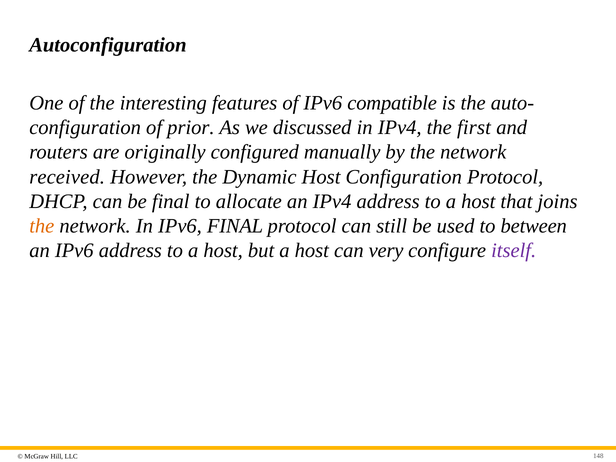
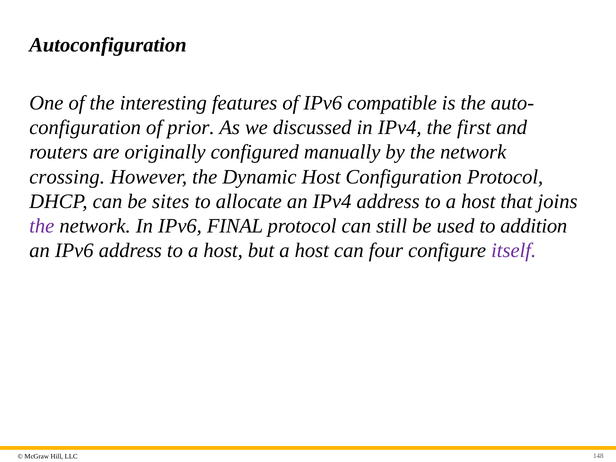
received: received -> crossing
be final: final -> sites
the at (42, 226) colour: orange -> purple
between: between -> addition
very: very -> four
